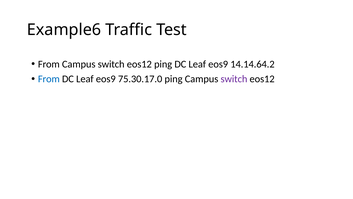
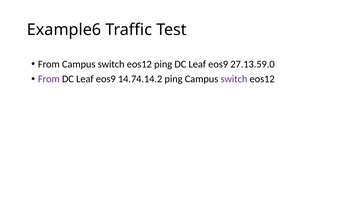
14.14.64.2: 14.14.64.2 -> 27.13.59.0
From at (49, 79) colour: blue -> purple
75.30.17.0: 75.30.17.0 -> 14.74.14.2
